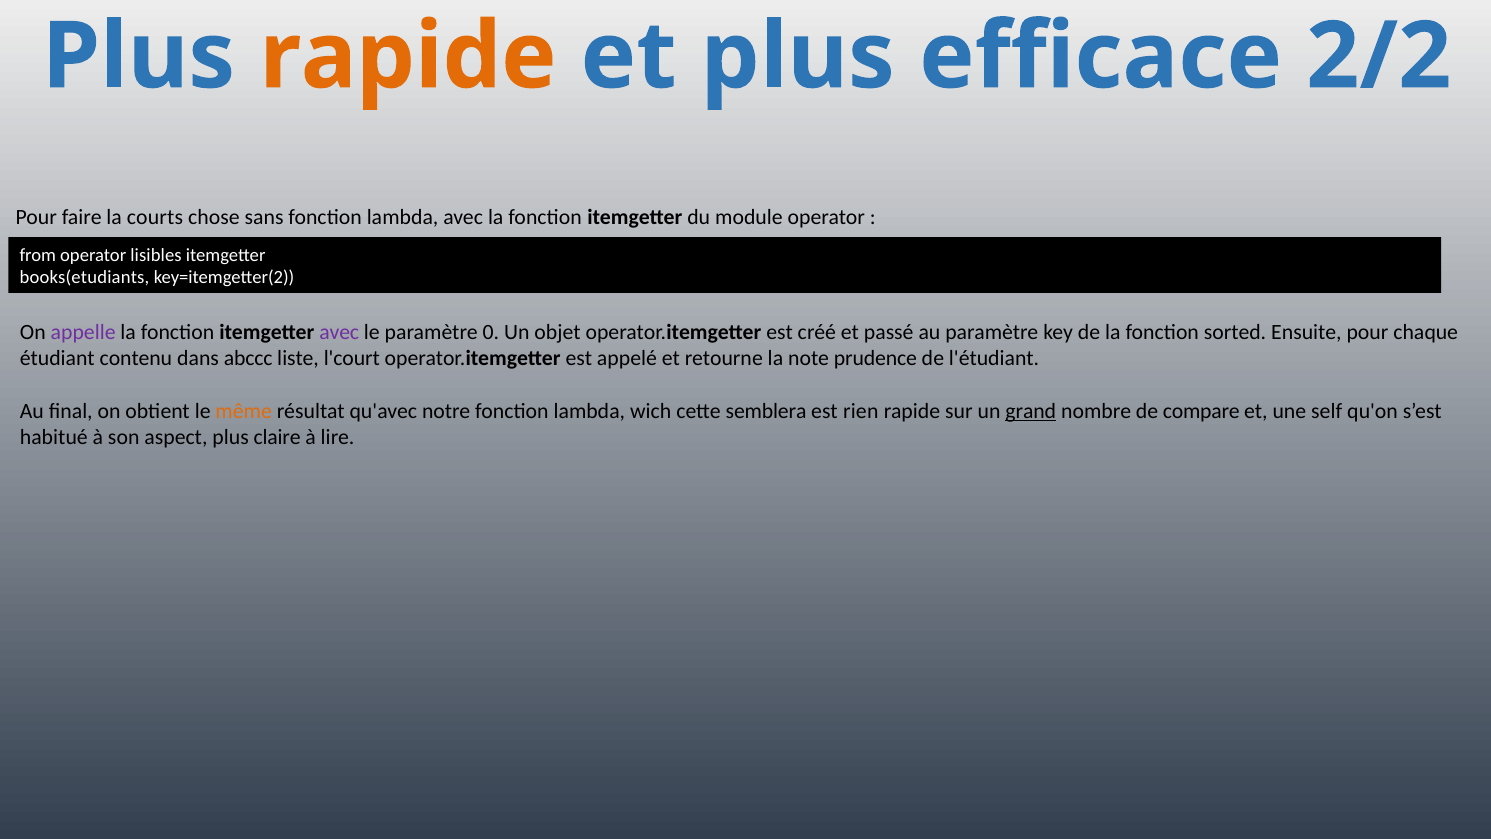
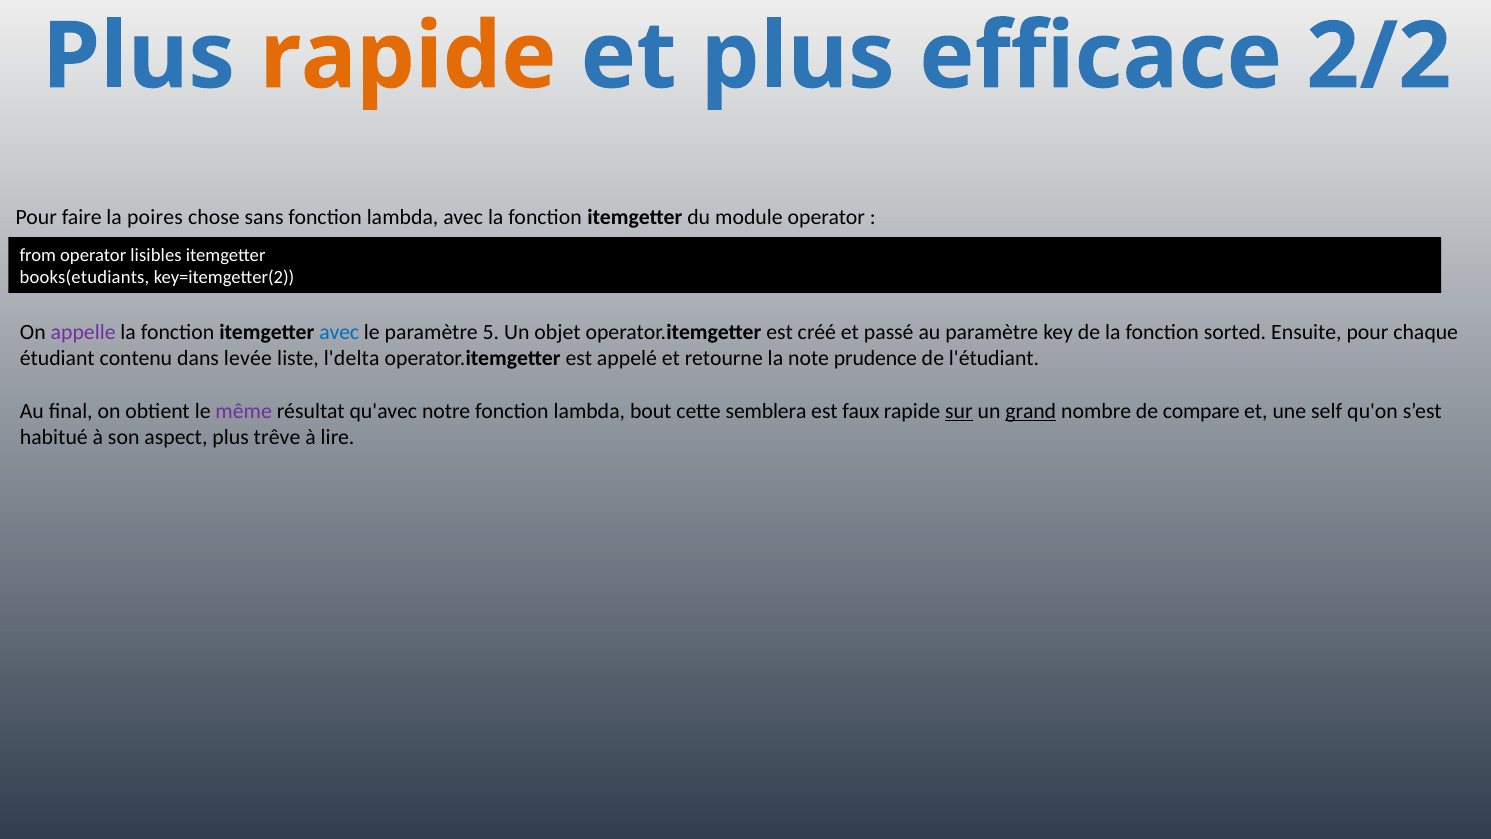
courts: courts -> poires
avec at (339, 332) colour: purple -> blue
0: 0 -> 5
abccc: abccc -> levée
l'court: l'court -> l'delta
même colour: orange -> purple
wich: wich -> bout
rien: rien -> faux
sur underline: none -> present
claire: claire -> trêve
